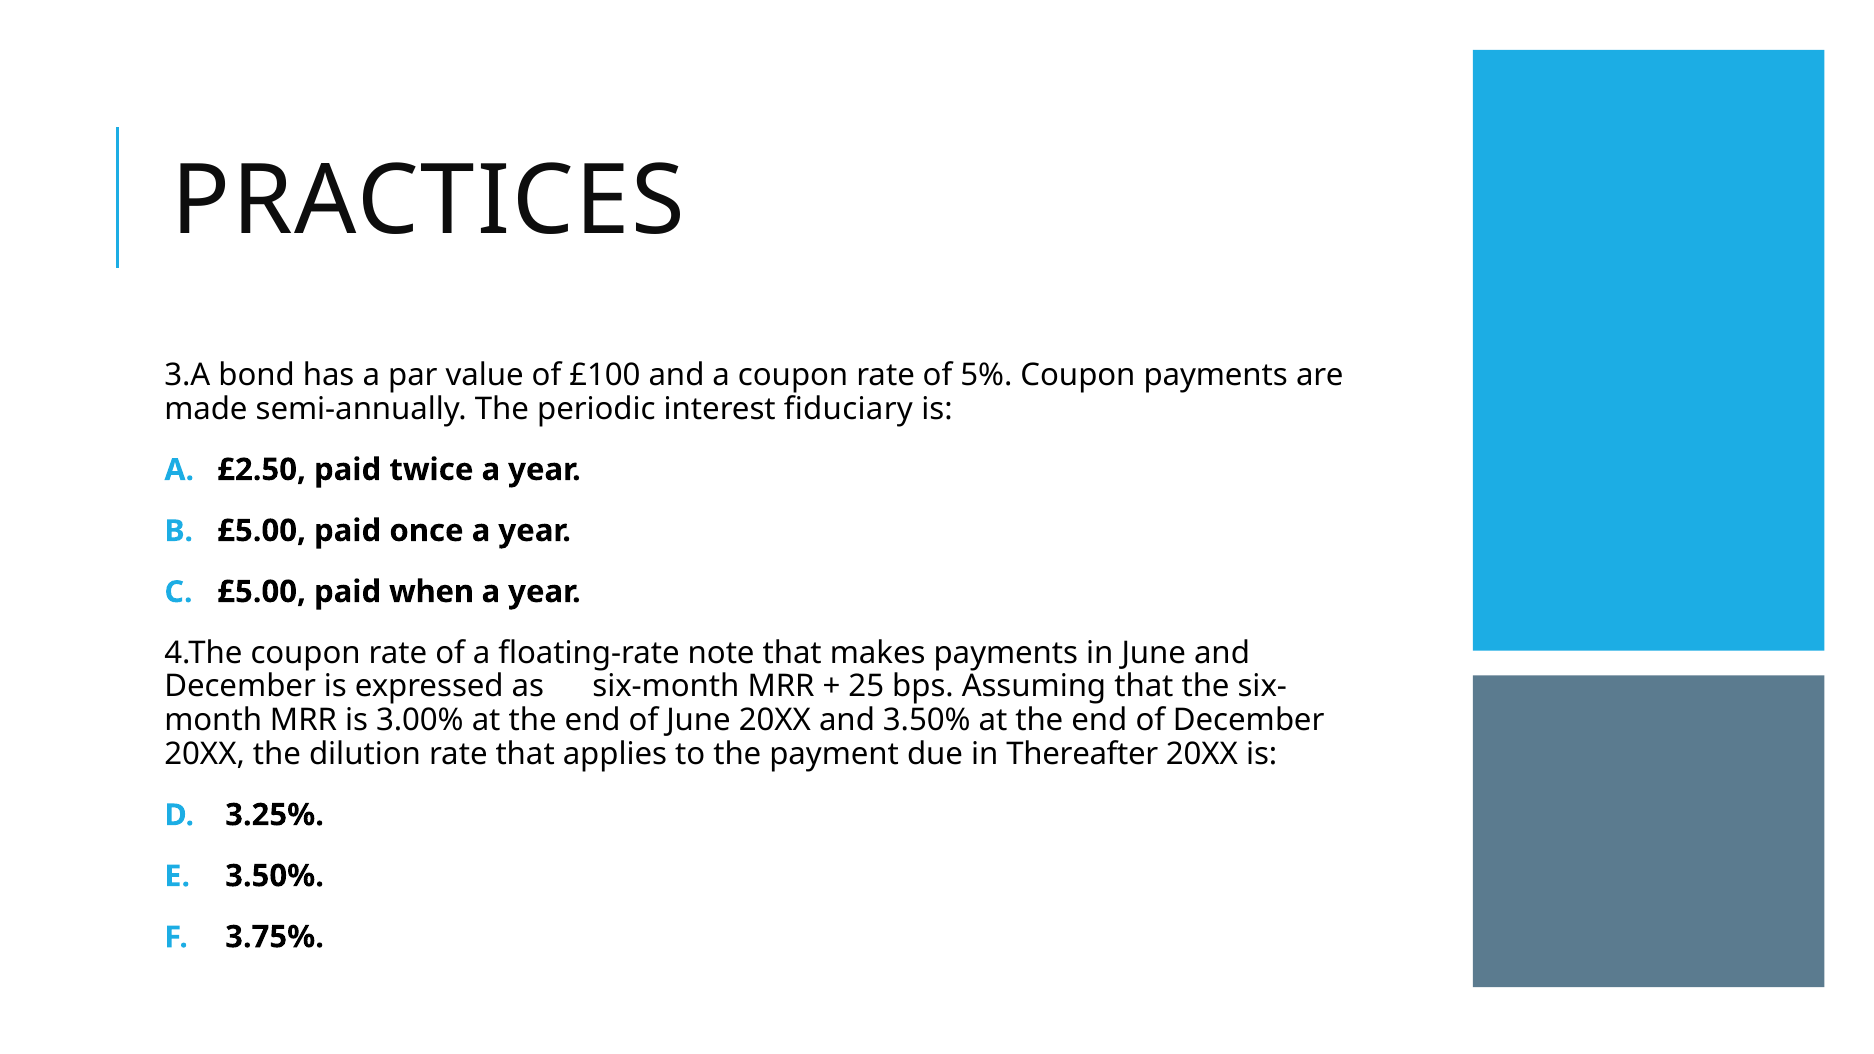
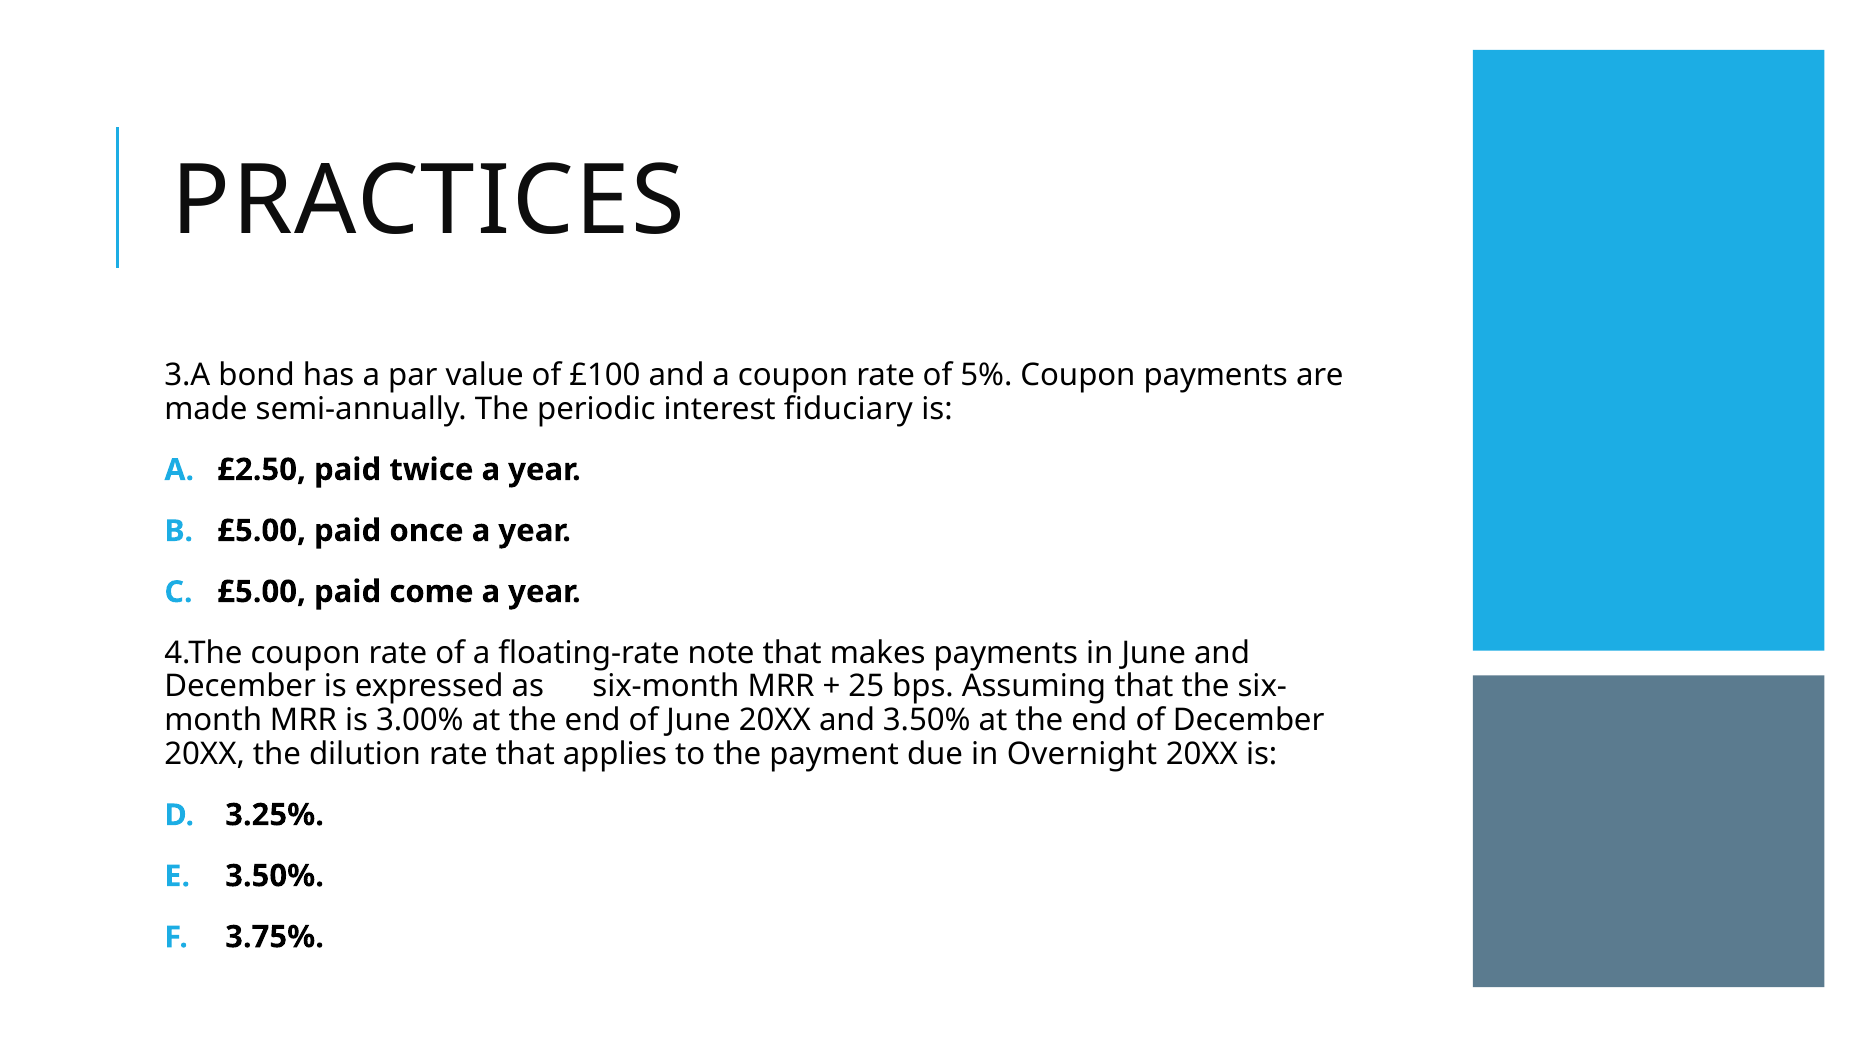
when: when -> come
Thereafter: Thereafter -> Overnight
